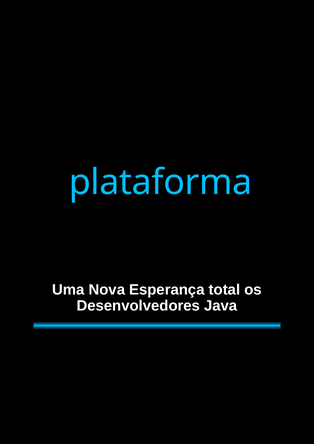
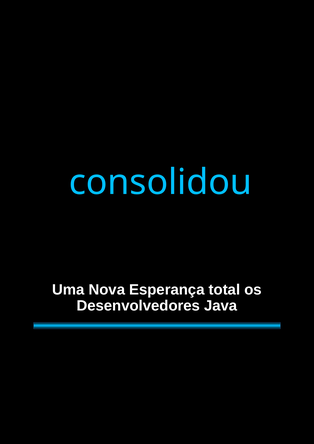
plataforma: plataforma -> consolidou
